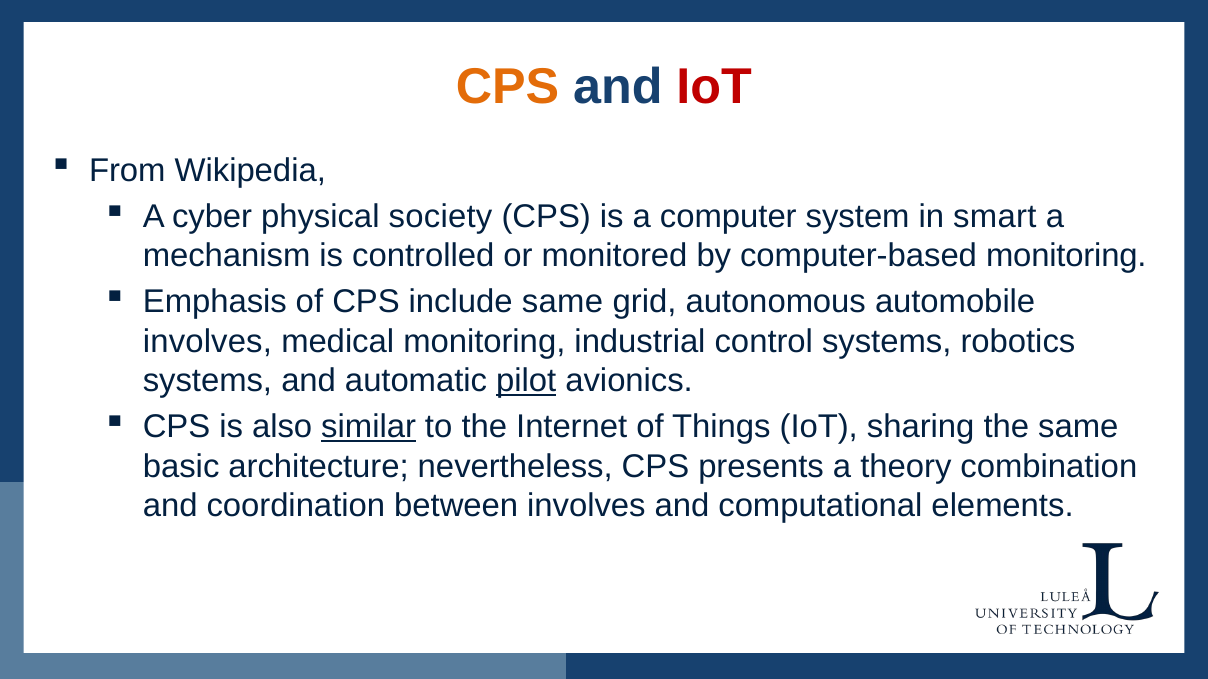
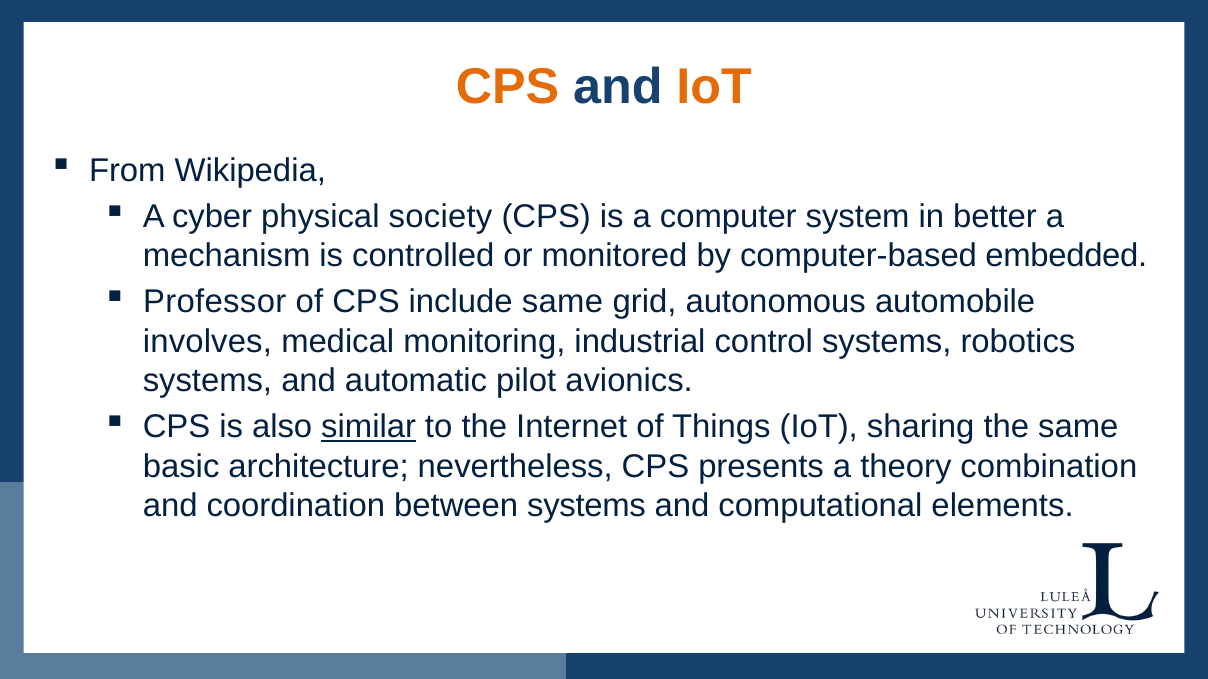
IoT at (714, 87) colour: red -> orange
smart: smart -> better
computer-based monitoring: monitoring -> embedded
Emphasis: Emphasis -> Professor
pilot underline: present -> none
between involves: involves -> systems
